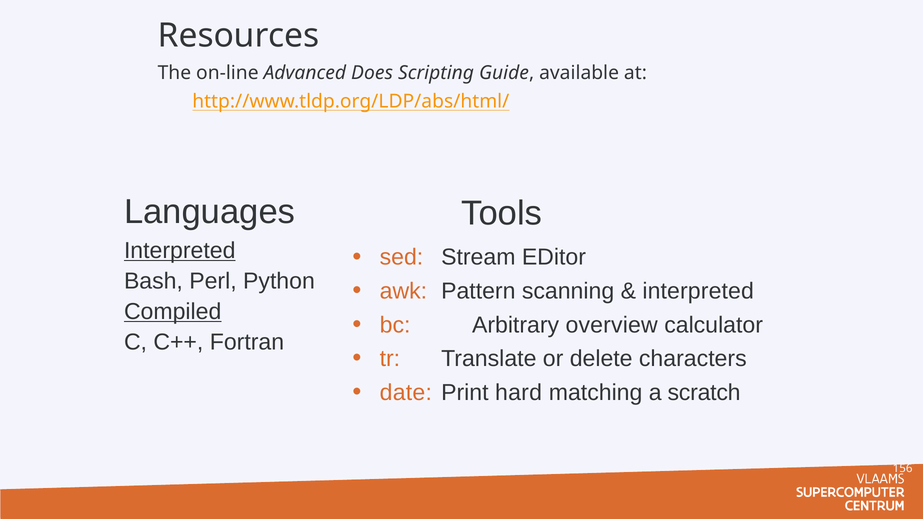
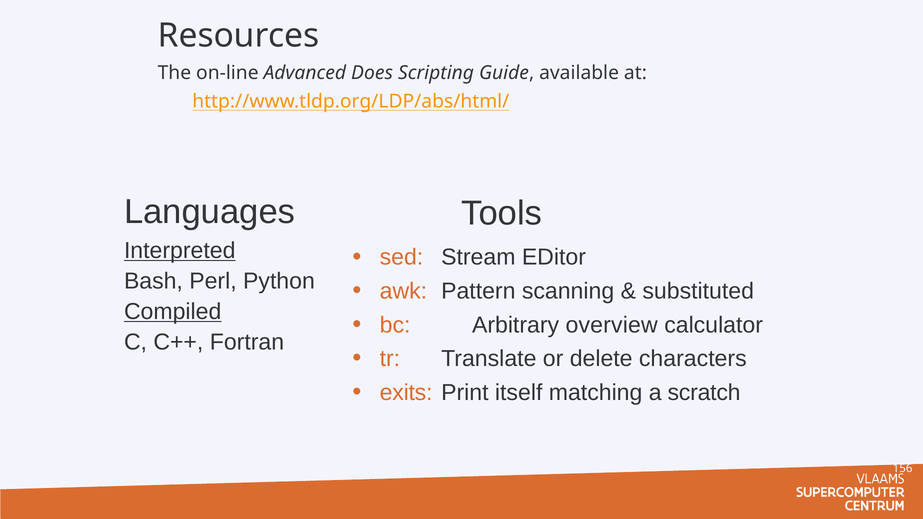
interpreted at (698, 291): interpreted -> substituted
date: date -> exits
hard: hard -> itself
